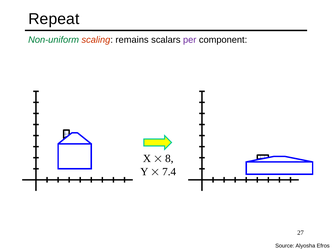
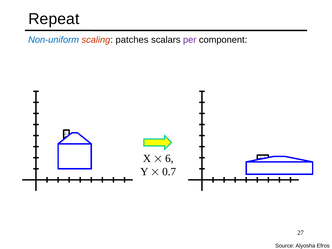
Non-uniform colour: green -> blue
remains: remains -> patches
8: 8 -> 6
7.4: 7.4 -> 0.7
